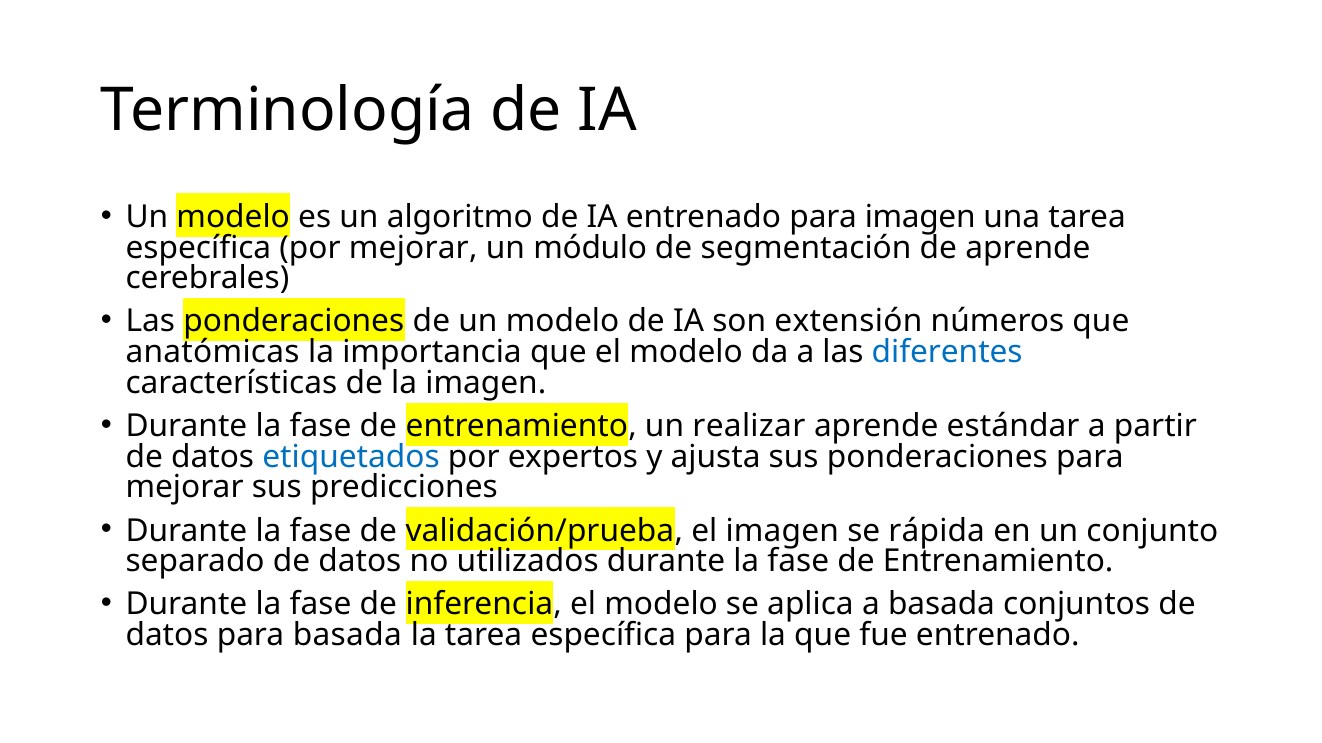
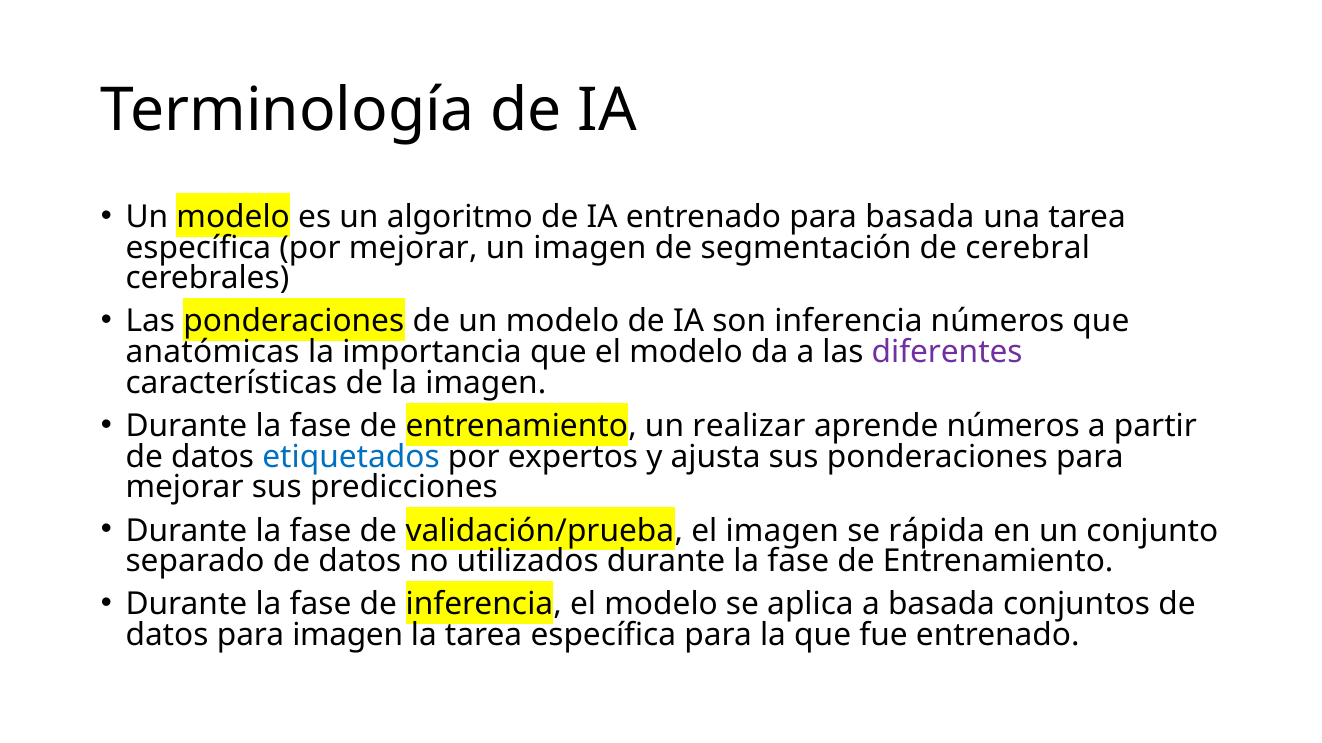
para imagen: imagen -> basada
un módulo: módulo -> imagen
de aprende: aprende -> cerebral
son extensión: extensión -> inferencia
diferentes colour: blue -> purple
aprende estándar: estándar -> números
para basada: basada -> imagen
